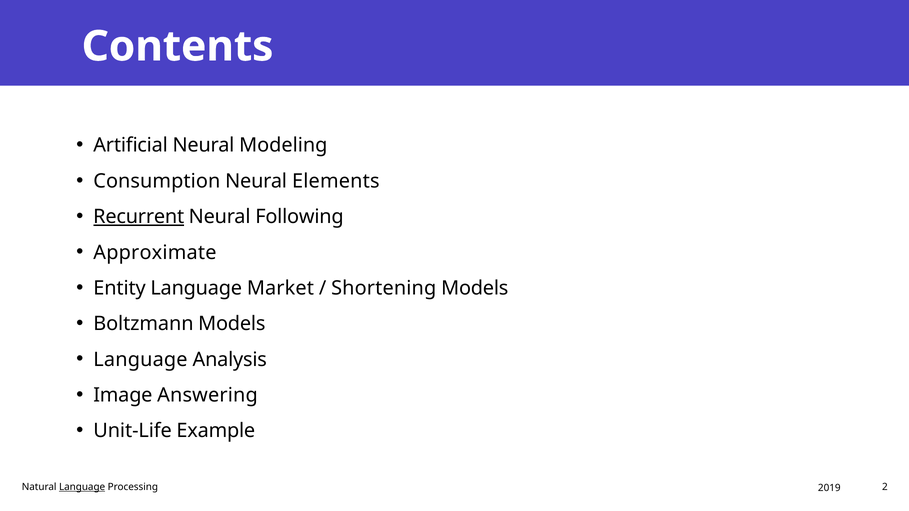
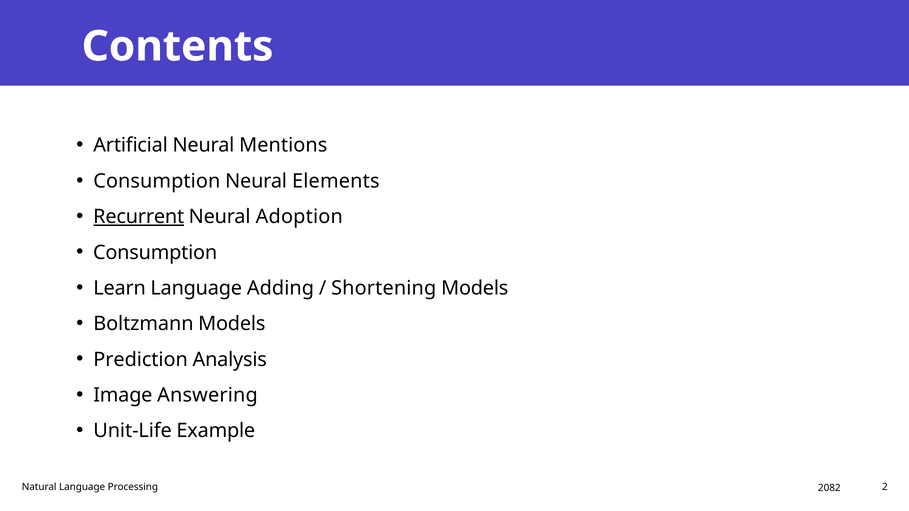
Modeling: Modeling -> Mentions
Following: Following -> Adoption
Approximate at (155, 253): Approximate -> Consumption
Entity: Entity -> Learn
Market: Market -> Adding
Language at (140, 360): Language -> Prediction
Language at (82, 487) underline: present -> none
2019: 2019 -> 2082
